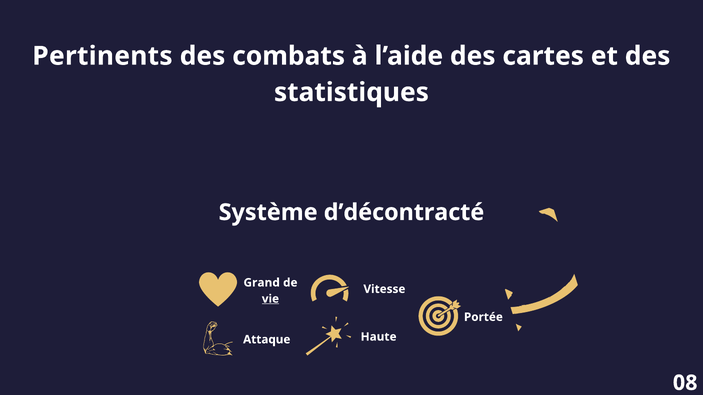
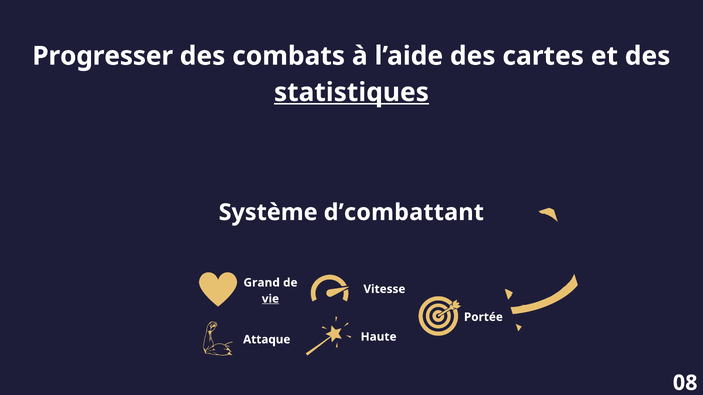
Pertinents: Pertinents -> Progresser
statistiques underline: none -> present
d’décontracté: d’décontracté -> d’combattant
